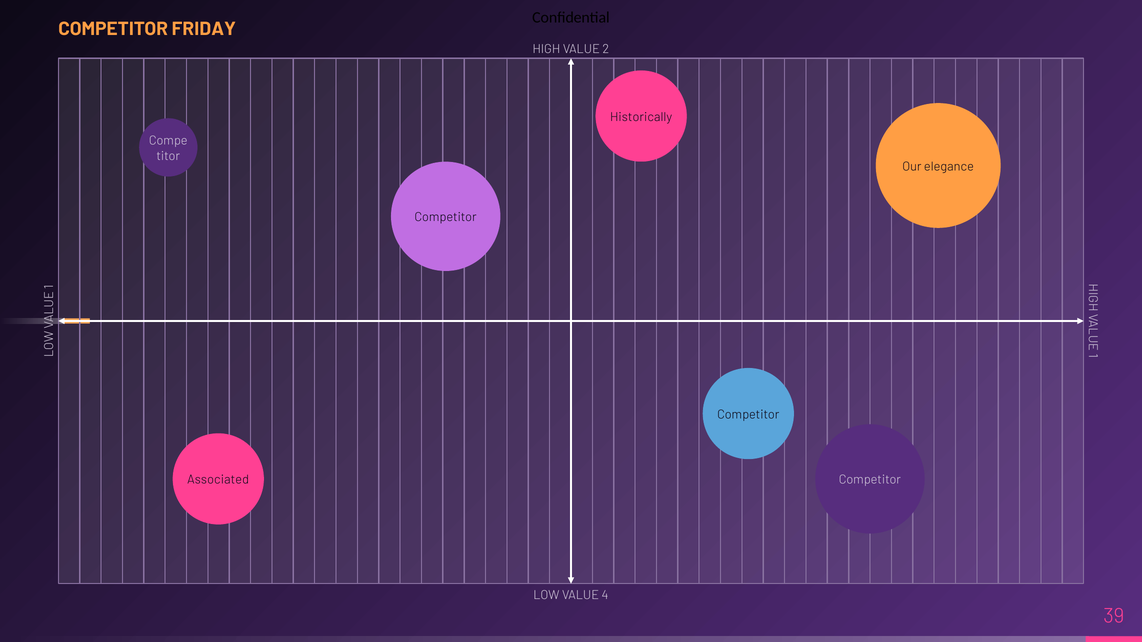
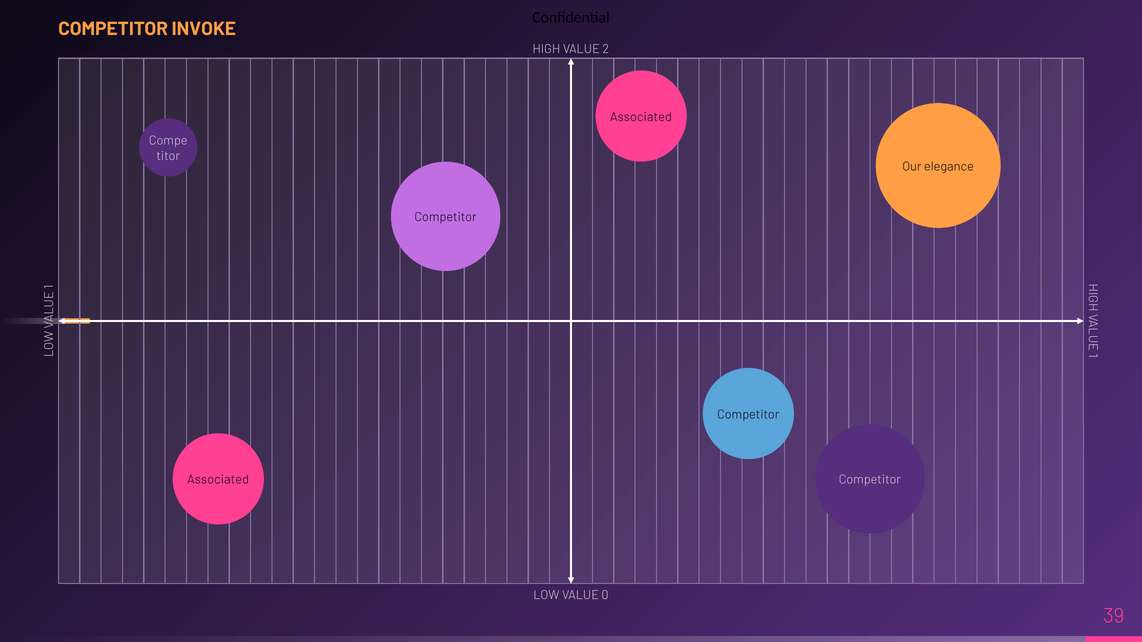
FRIDAY: FRIDAY -> INVOKE
Historically at (641, 117): Historically -> Associated
4: 4 -> 0
